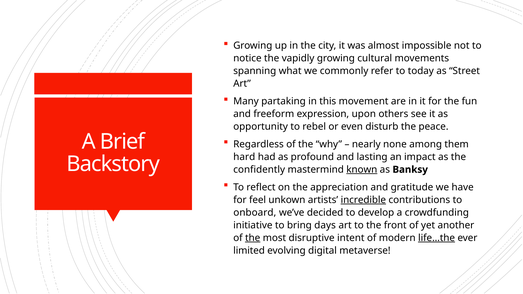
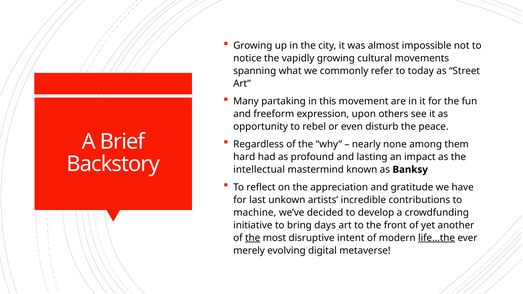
confidently: confidently -> intellectual
known underline: present -> none
feel: feel -> last
incredible underline: present -> none
onboard: onboard -> machine
limited: limited -> merely
